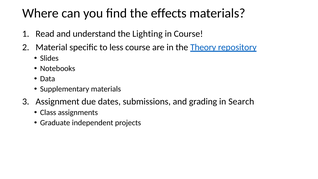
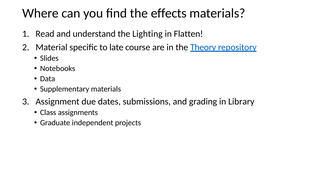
in Course: Course -> Flatten
less: less -> late
Search: Search -> Library
